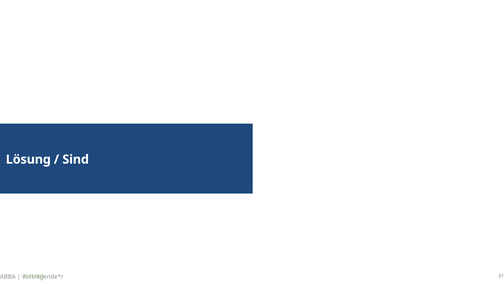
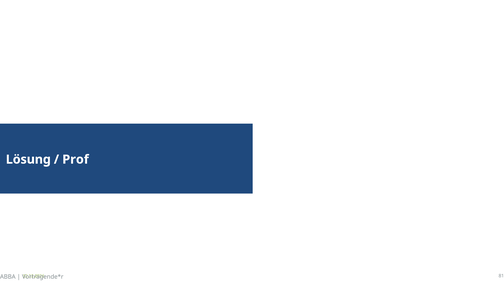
Sind: Sind -> Prof
